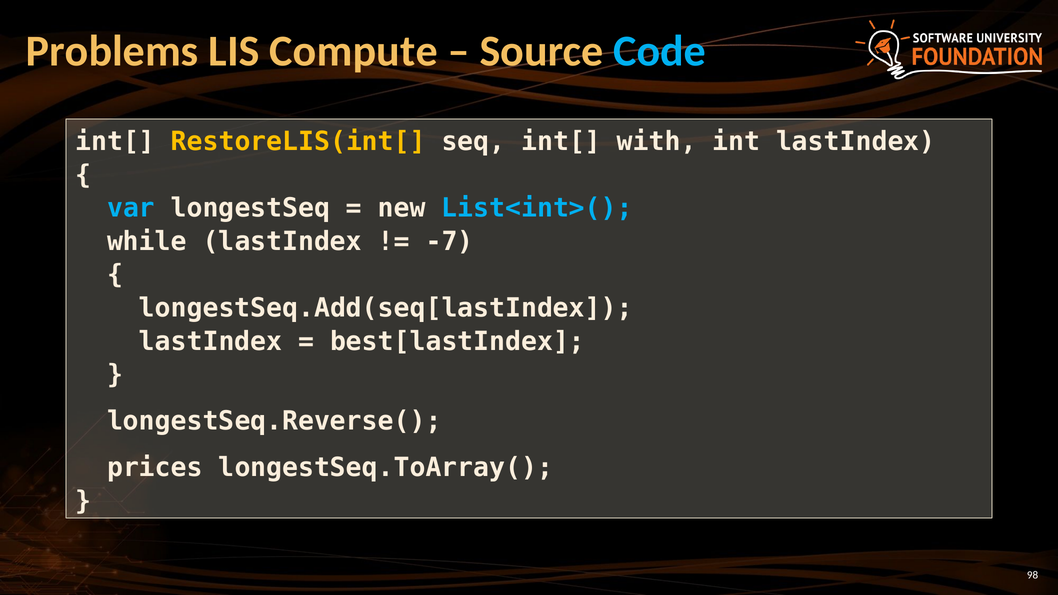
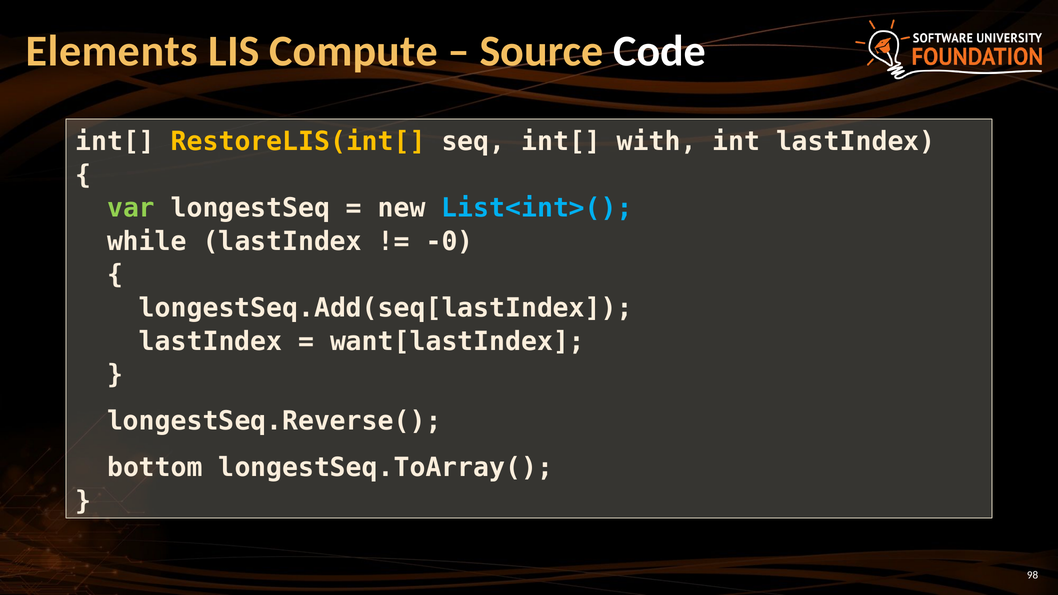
Problems: Problems -> Elements
Code colour: light blue -> white
var colour: light blue -> light green
-7: -7 -> -0
best[lastIndex: best[lastIndex -> want[lastIndex
prices: prices -> bottom
